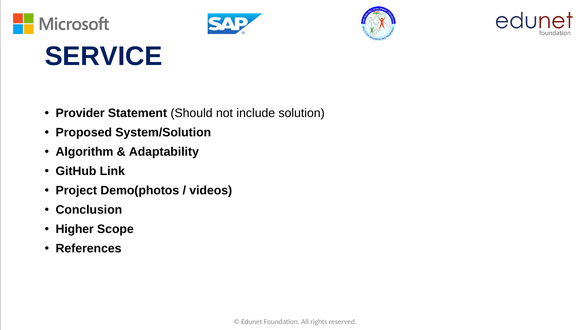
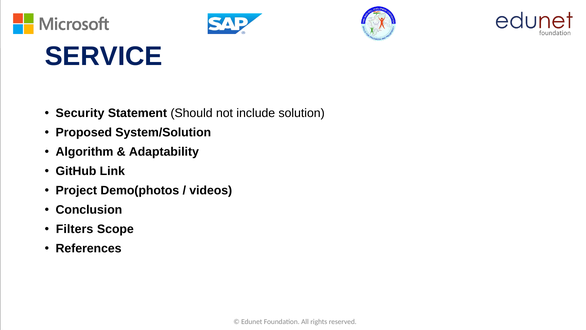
Provider: Provider -> Security
Higher: Higher -> Filters
